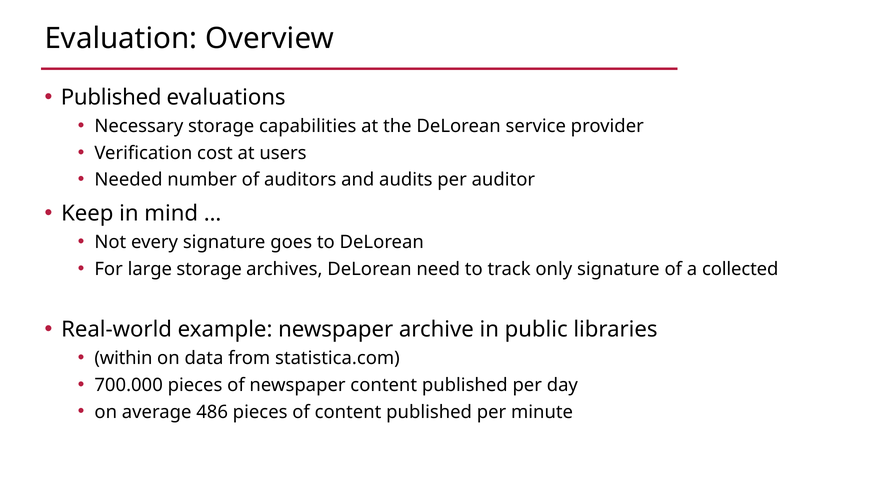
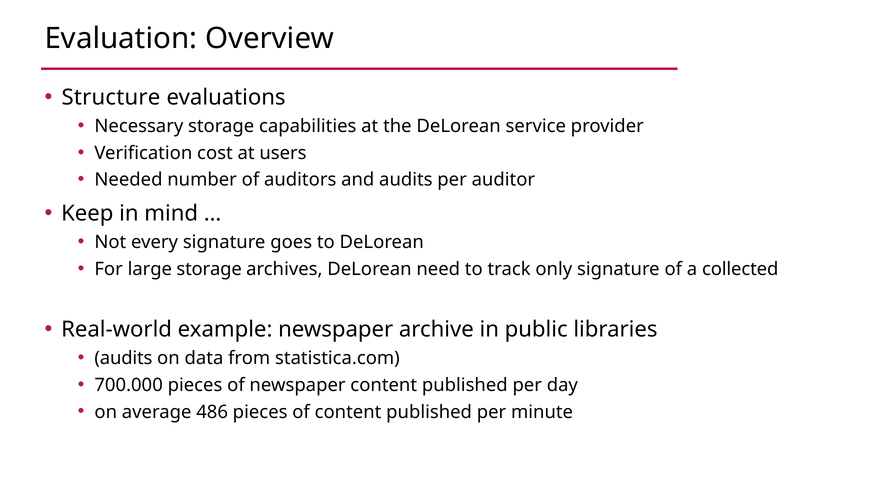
Published at (111, 98): Published -> Structure
within at (123, 359): within -> audits
